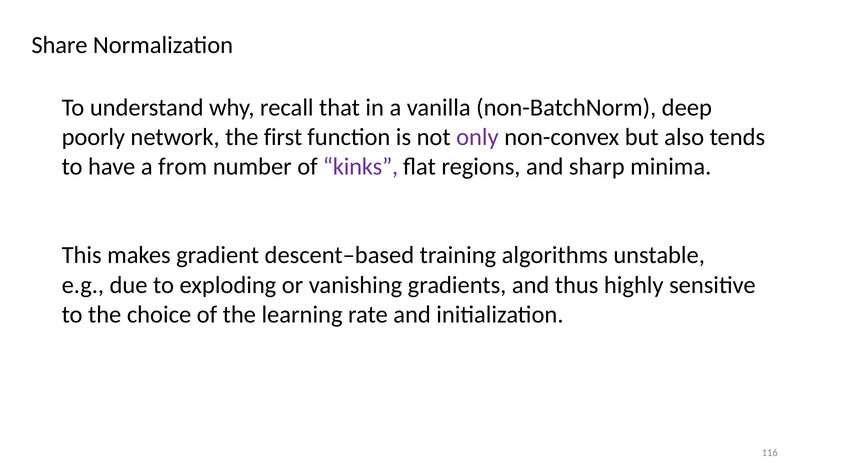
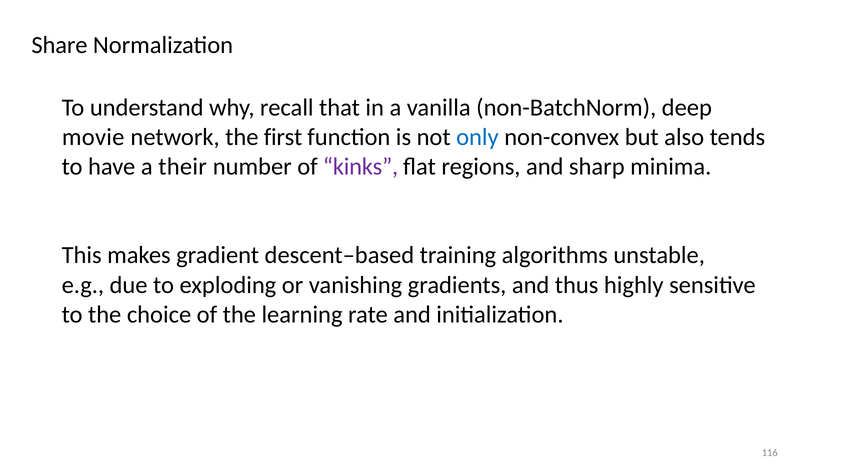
poorly: poorly -> movie
only colour: purple -> blue
from: from -> their
